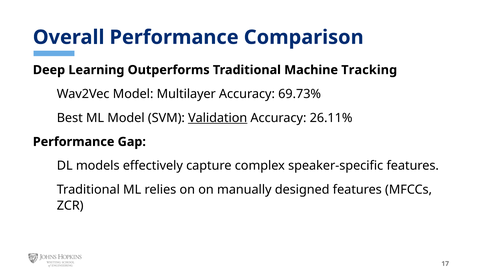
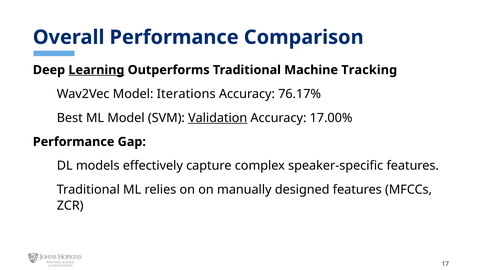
Learning underline: none -> present
Multilayer: Multilayer -> Iterations
69.73%: 69.73% -> 76.17%
26.11%: 26.11% -> 17.00%
